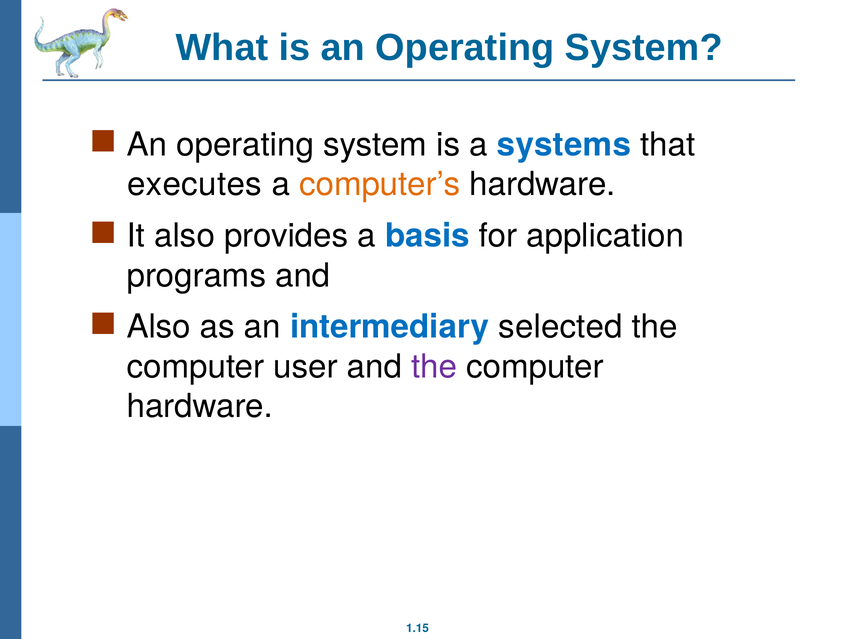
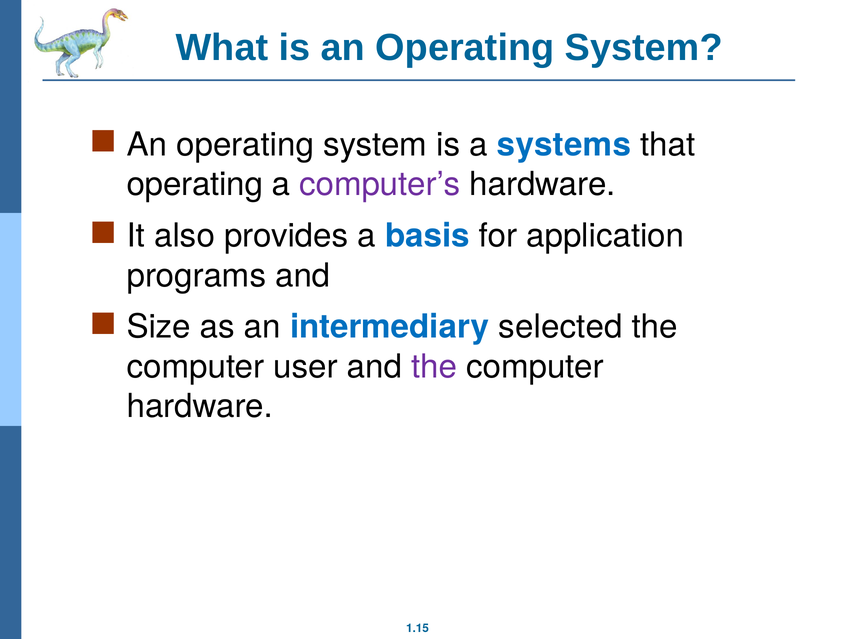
executes at (195, 184): executes -> operating
computer’s colour: orange -> purple
Also at (159, 327): Also -> Size
